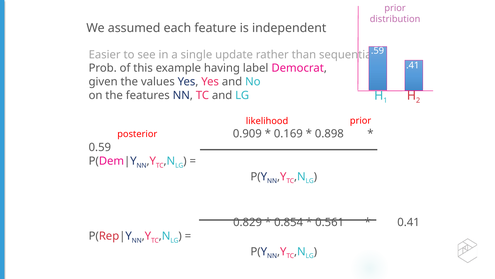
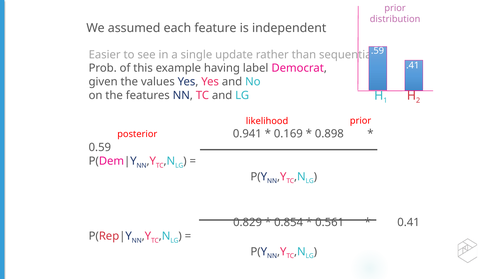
0.909: 0.909 -> 0.941
